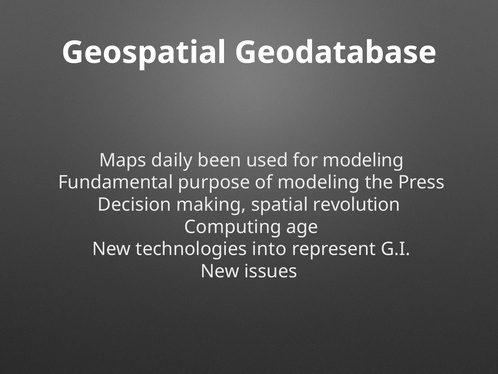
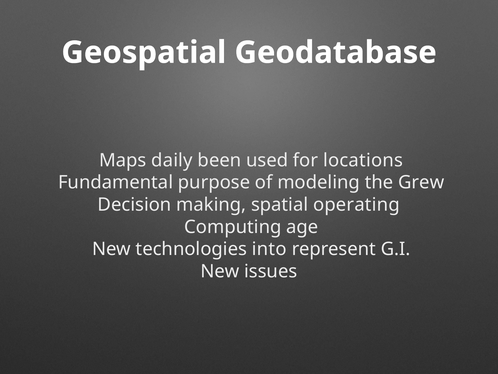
for modeling: modeling -> locations
Press: Press -> Grew
revolution: revolution -> operating
